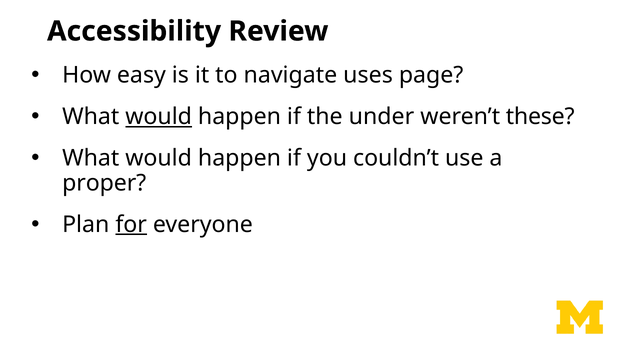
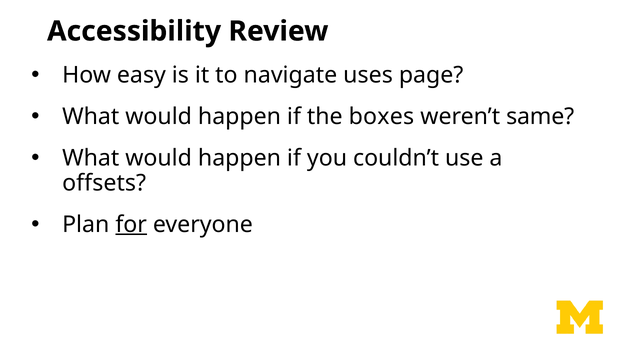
would at (159, 117) underline: present -> none
under: under -> boxes
these: these -> same
proper: proper -> offsets
